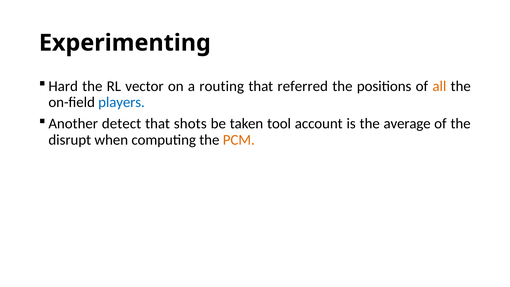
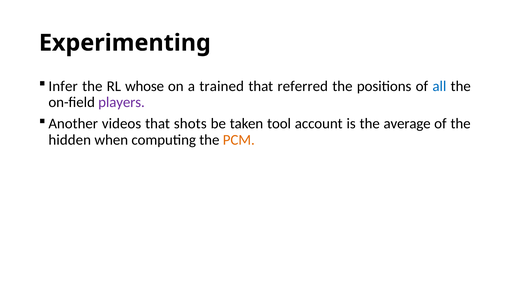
Hard: Hard -> Infer
vector: vector -> whose
routing: routing -> trained
all colour: orange -> blue
players colour: blue -> purple
detect: detect -> videos
disrupt: disrupt -> hidden
